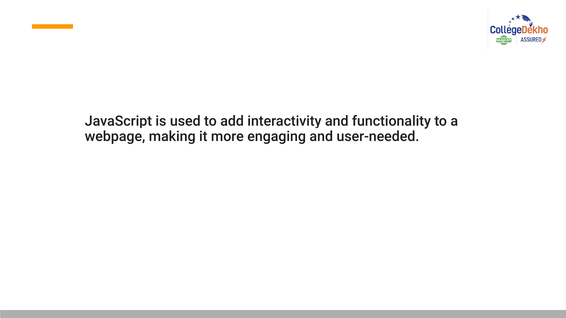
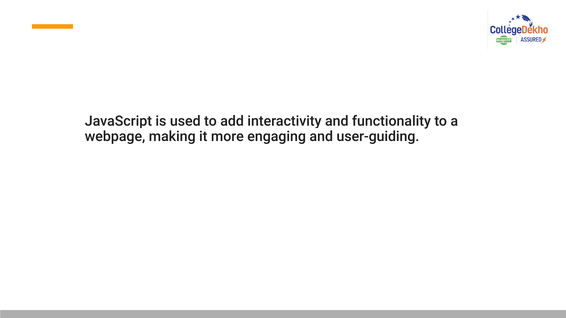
user-needed: user-needed -> user-guiding
